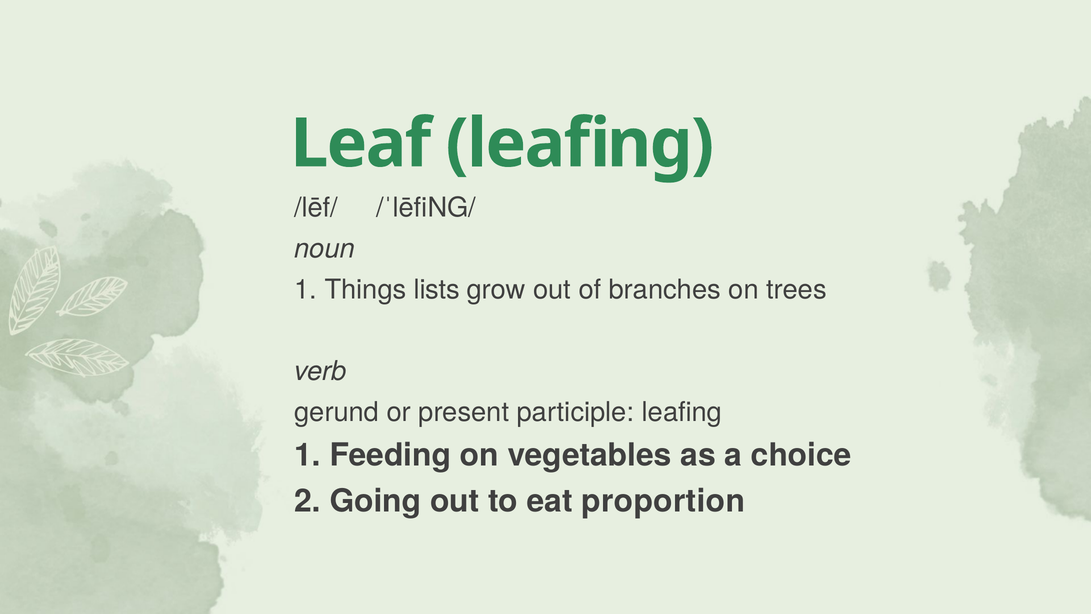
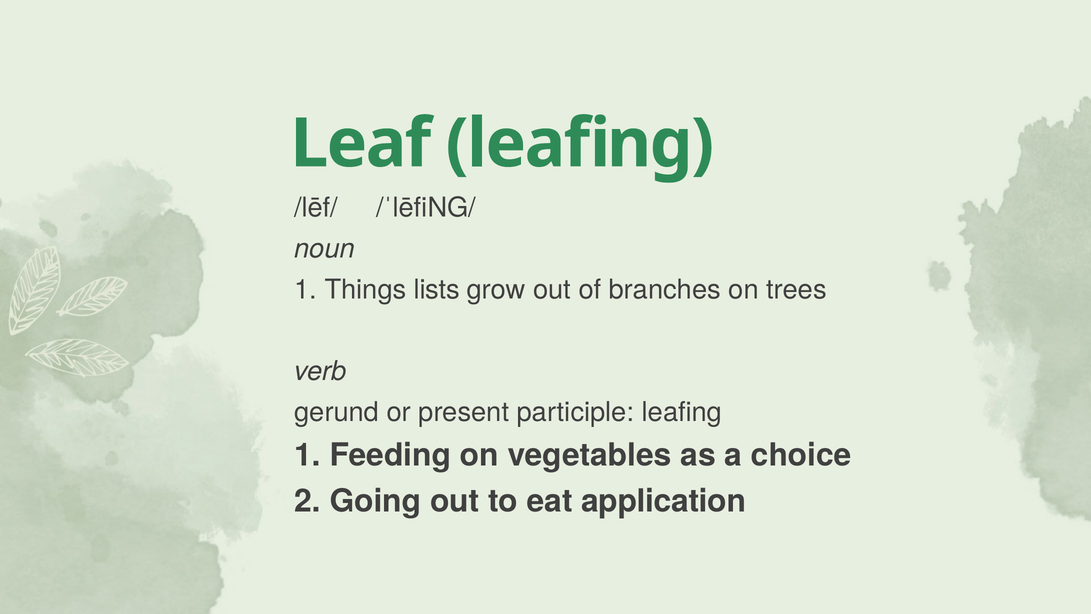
proportion: proportion -> application
